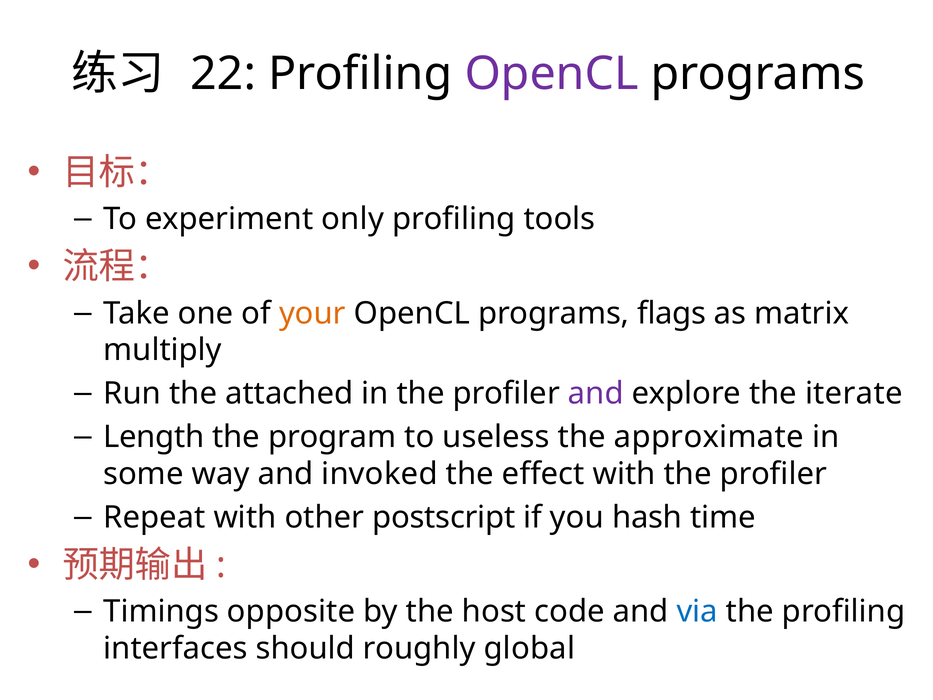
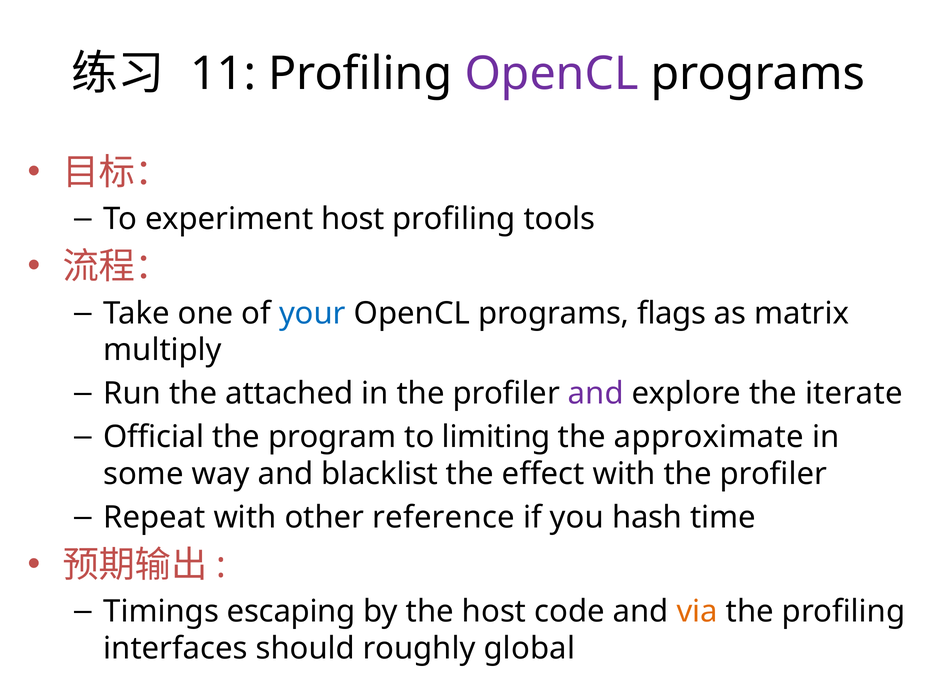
22: 22 -> 11
experiment only: only -> host
your colour: orange -> blue
Length: Length -> Official
useless: useless -> limiting
invoked: invoked -> blacklist
postscript: postscript -> reference
opposite: opposite -> escaping
via colour: blue -> orange
